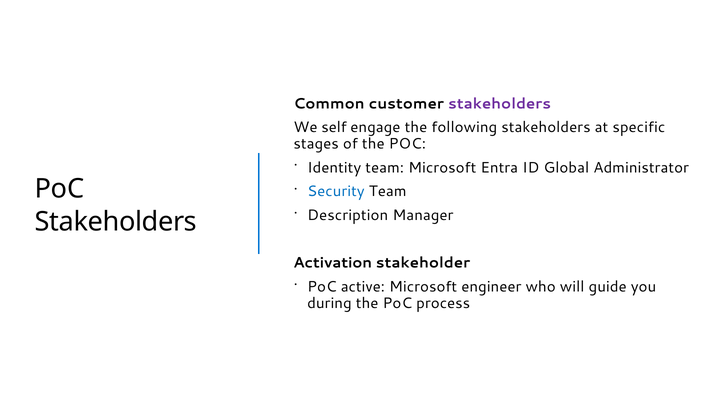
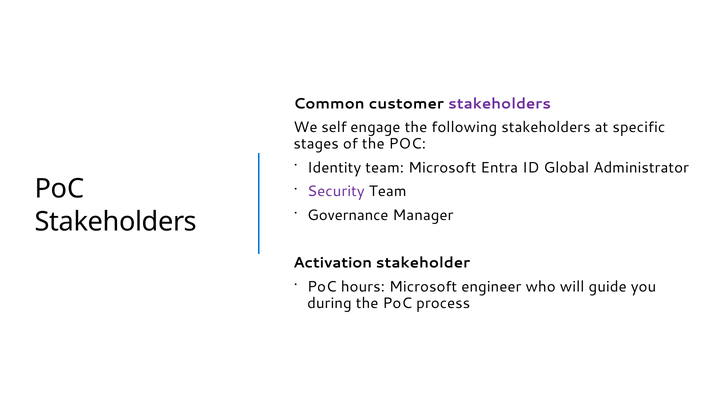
Security colour: blue -> purple
Description: Description -> Governance
active: active -> hours
